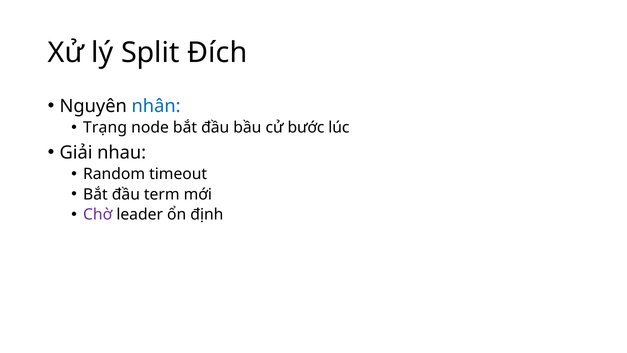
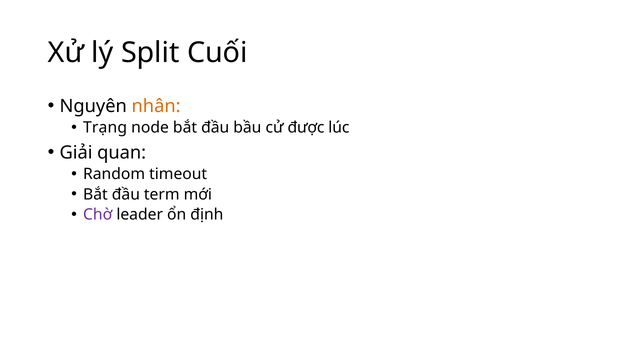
Đích: Đích -> Cuối
nhân colour: blue -> orange
bước: bước -> được
nhau: nhau -> quan
